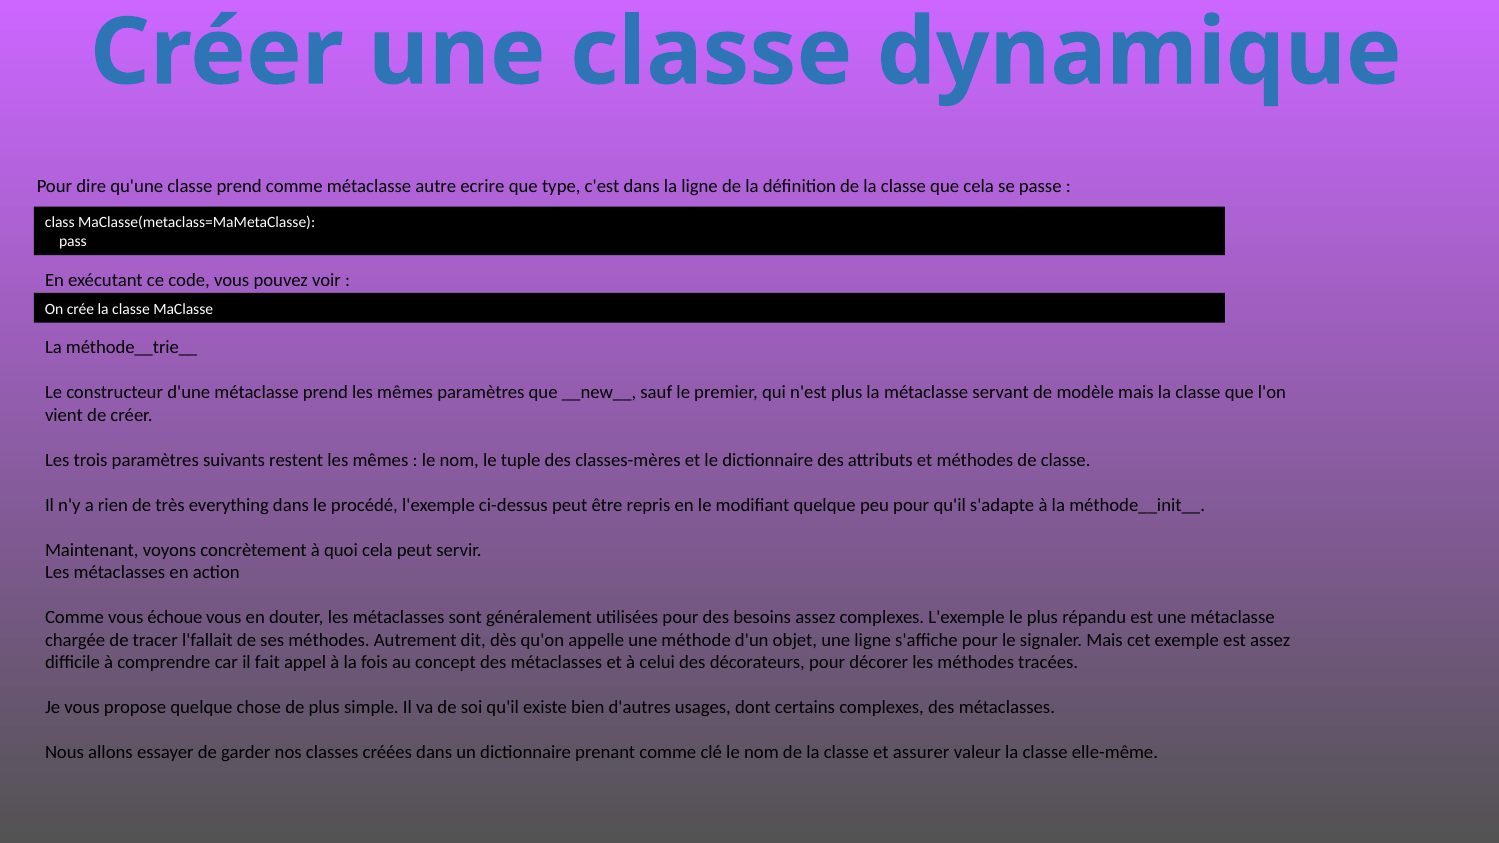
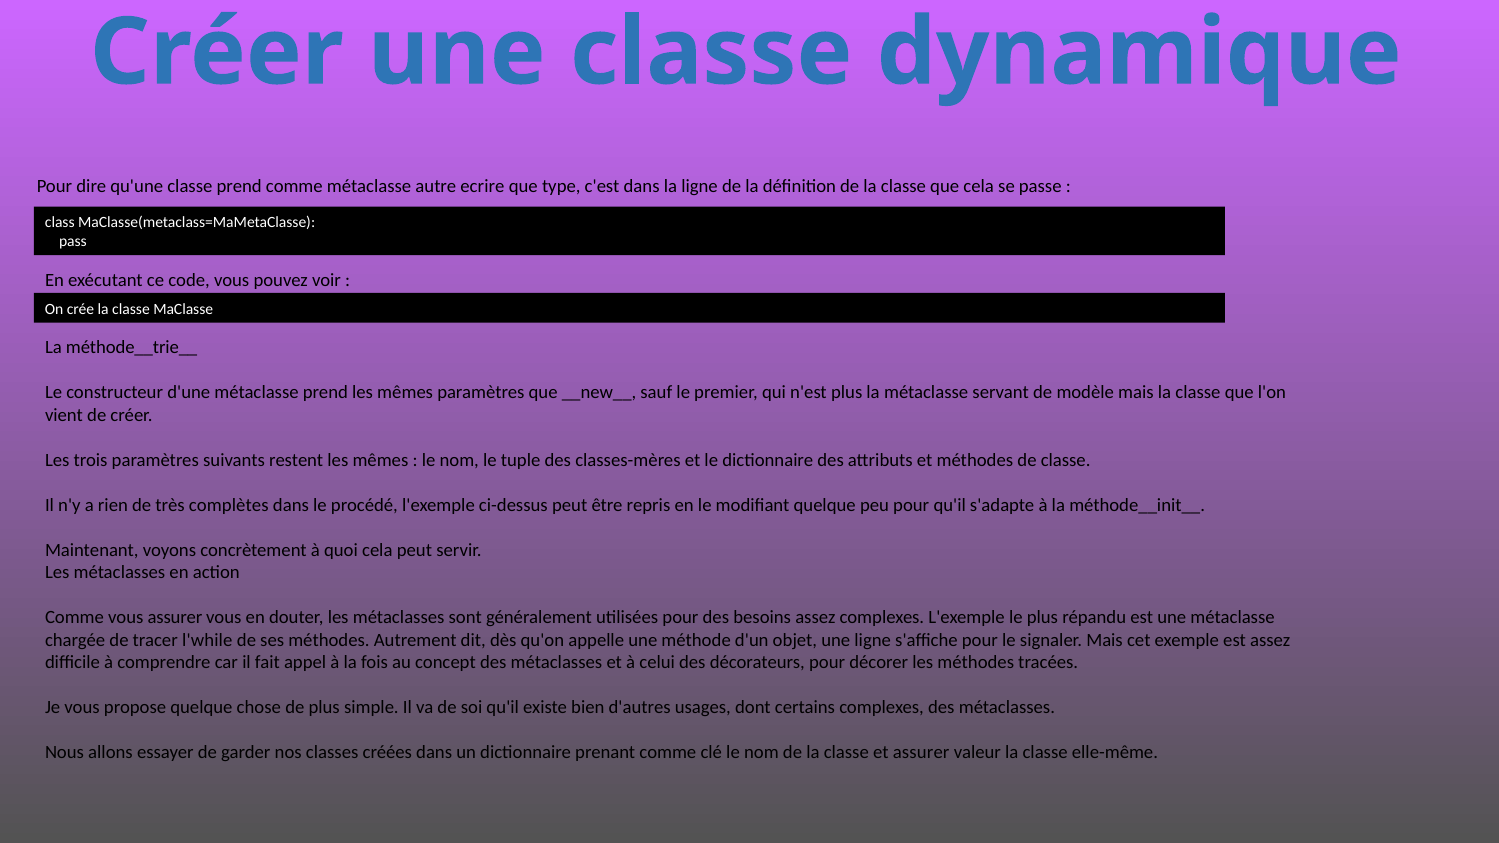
everything: everything -> complètes
vous échoue: échoue -> assurer
l'fallait: l'fallait -> l'while
